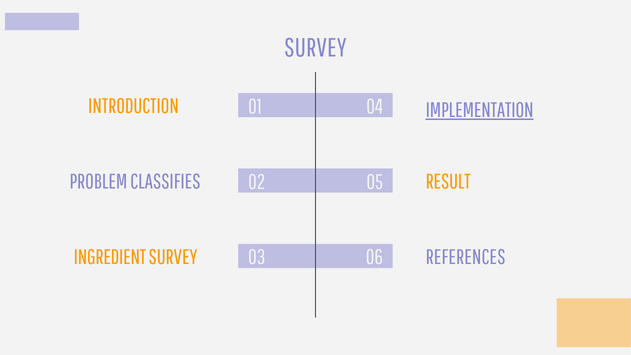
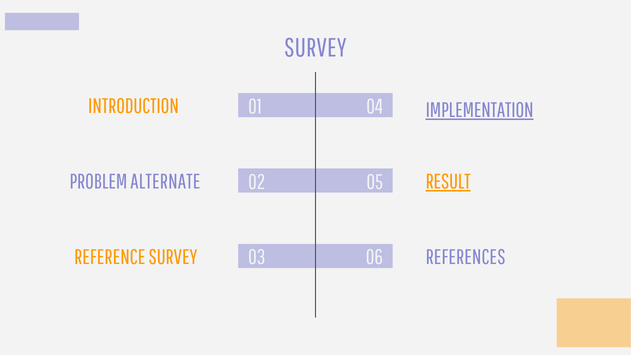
CLASSIFIES: CLASSIFIES -> ALTERNATE
RESULT underline: none -> present
INGREDIENT: INGREDIENT -> REFERENCE
